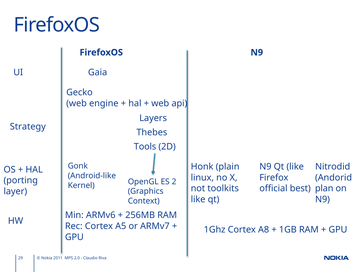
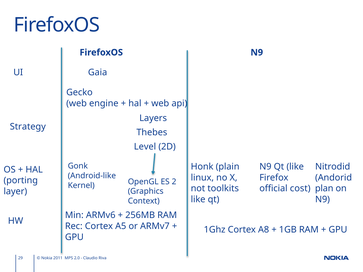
Tools: Tools -> Level
best: best -> cost
